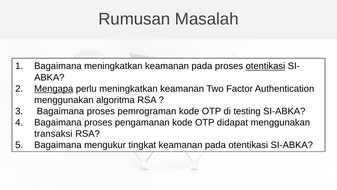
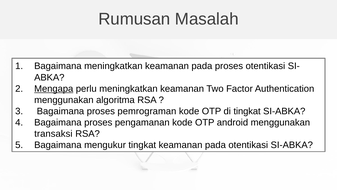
otentikasi at (265, 66) underline: present -> none
di testing: testing -> tingkat
didapat: didapat -> android
